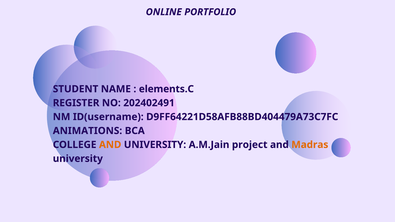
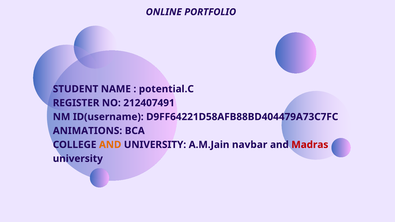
elements.C: elements.C -> potential.C
202402491: 202402491 -> 212407491
project: project -> navbar
Madras colour: orange -> red
